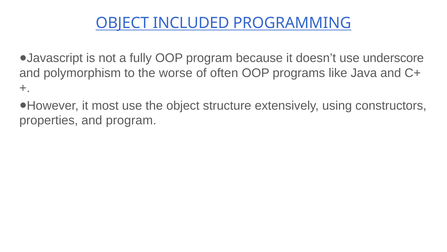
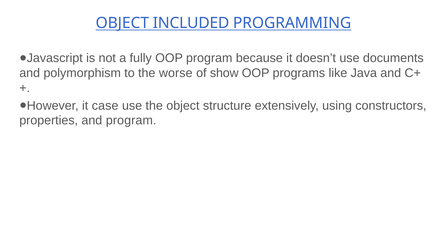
underscore: underscore -> documents
often: often -> show
most: most -> case
